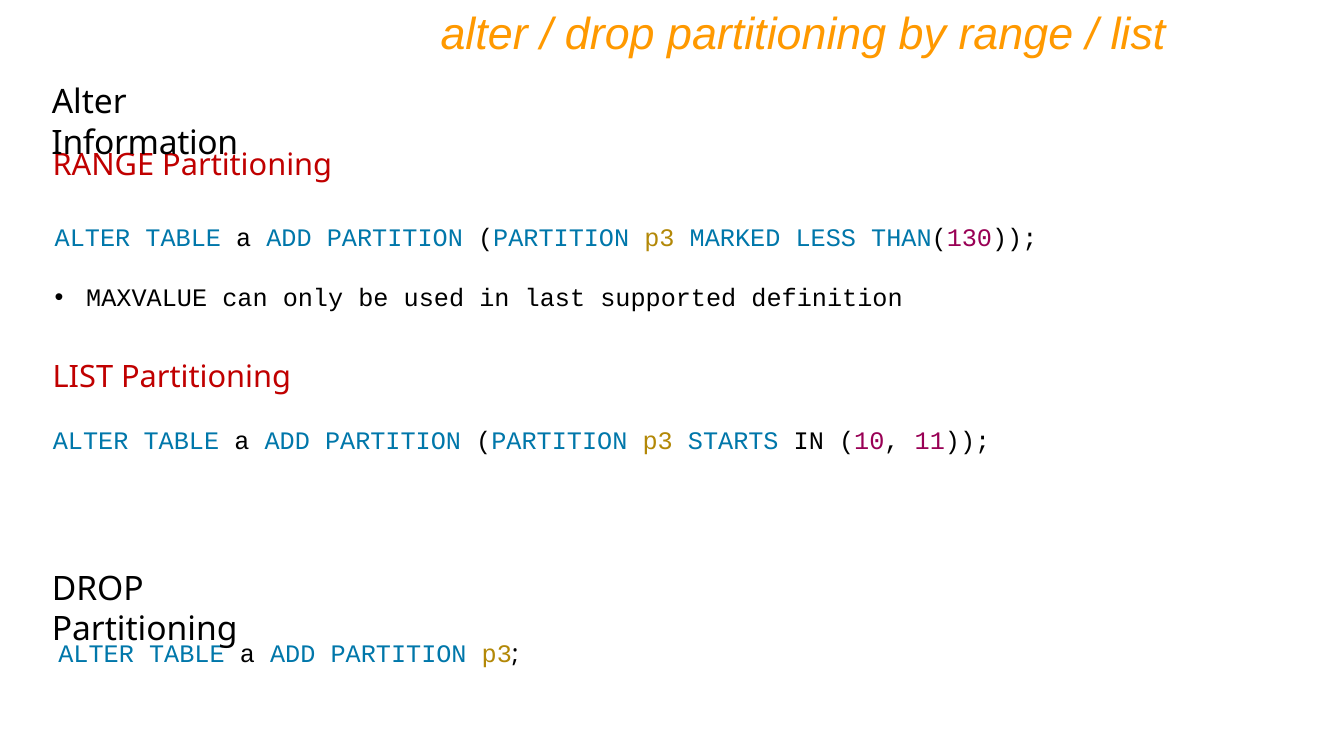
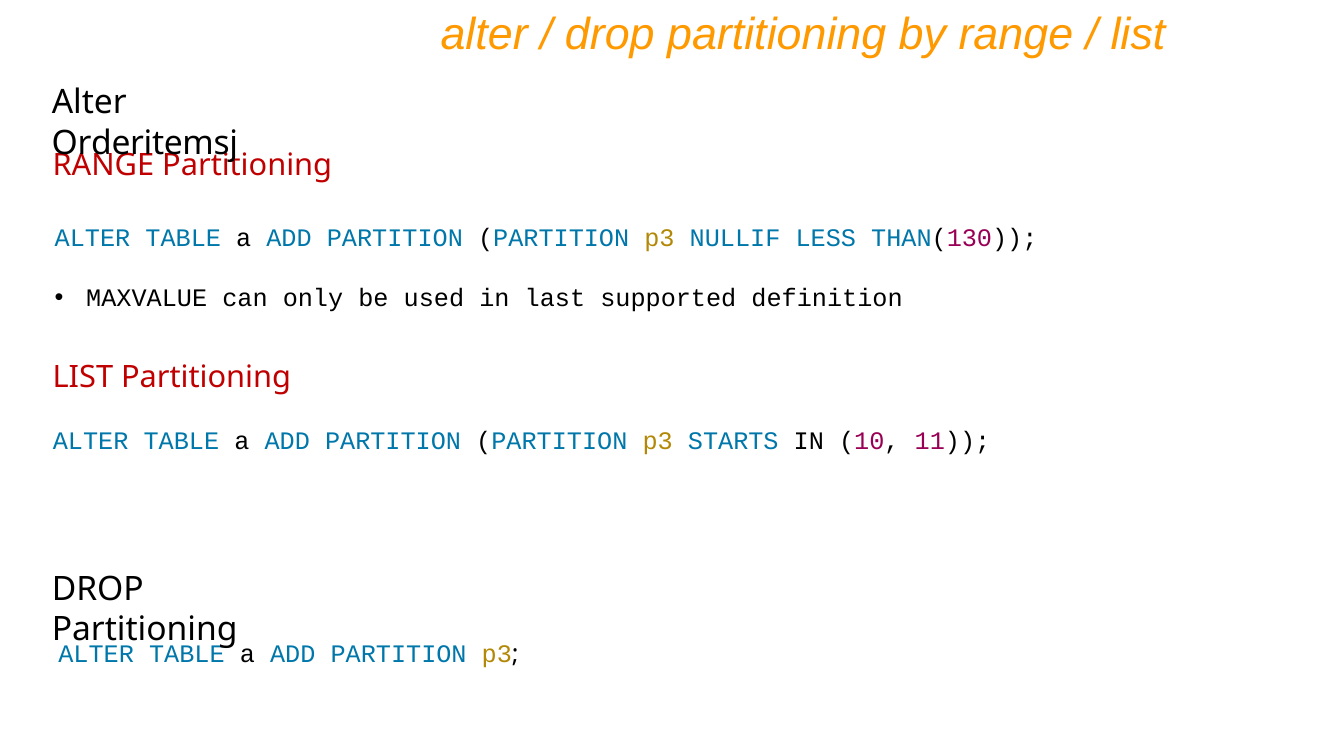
Information: Information -> Orderitemsj
MARKED: MARKED -> NULLIF
